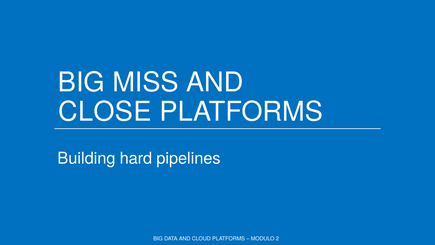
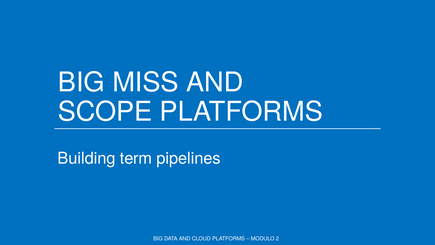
CLOSE: CLOSE -> SCOPE
hard: hard -> term
